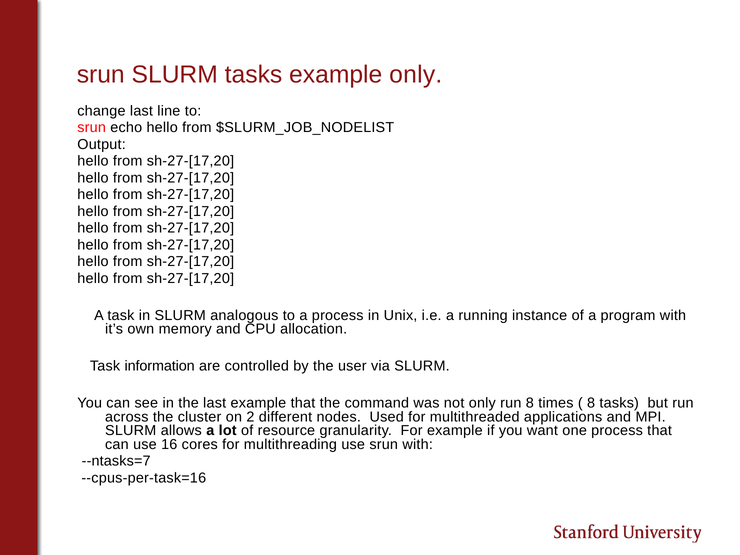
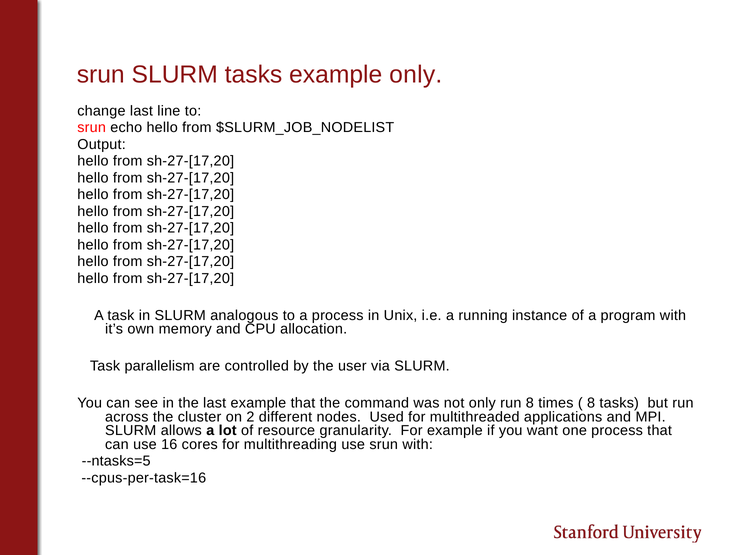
information: information -> parallelism
--ntasks=7: --ntasks=7 -> --ntasks=5
